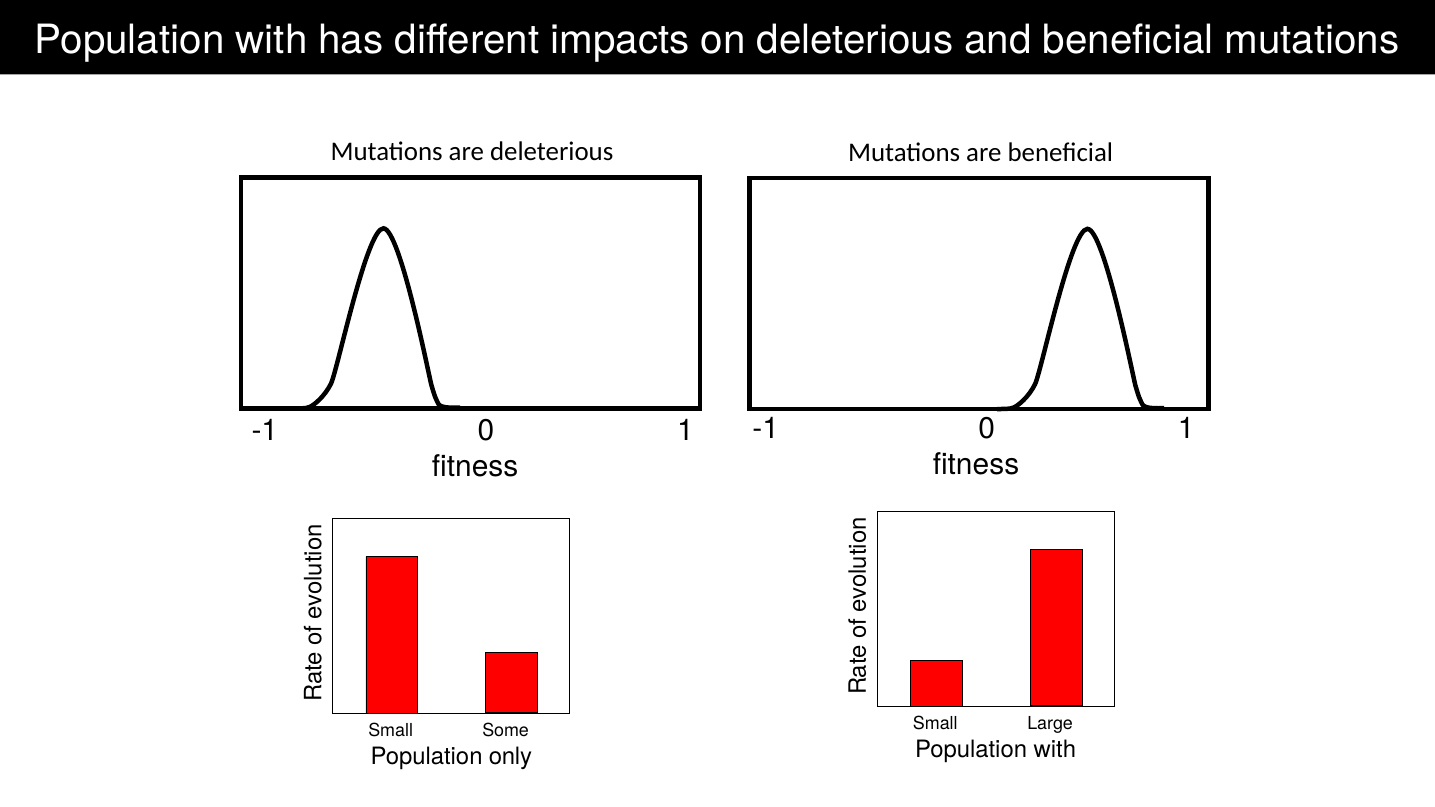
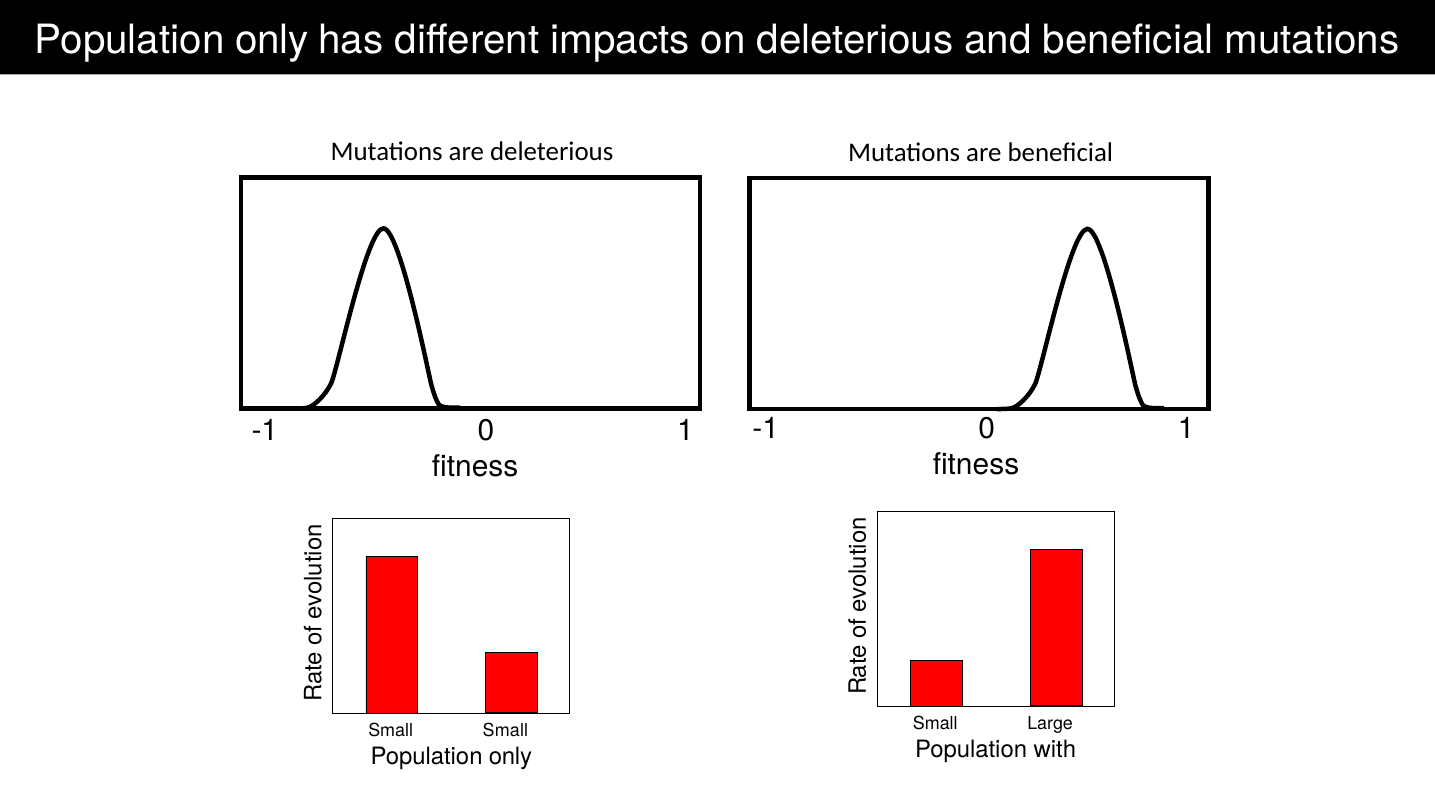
with at (272, 40): with -> only
Small Some: Some -> Small
